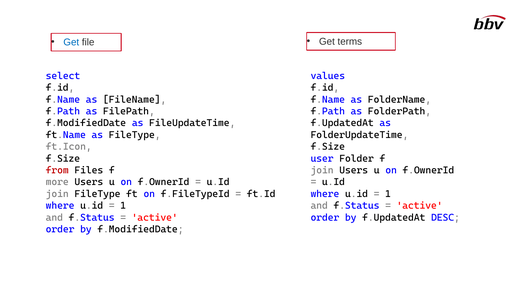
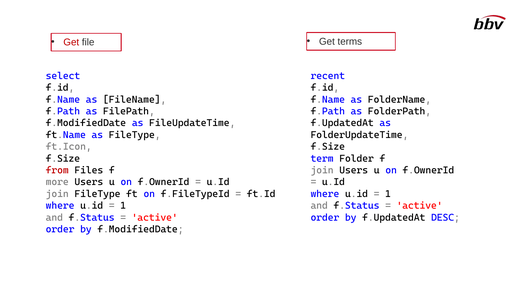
Get at (71, 42) colour: blue -> red
values: values -> recent
user: user -> term
